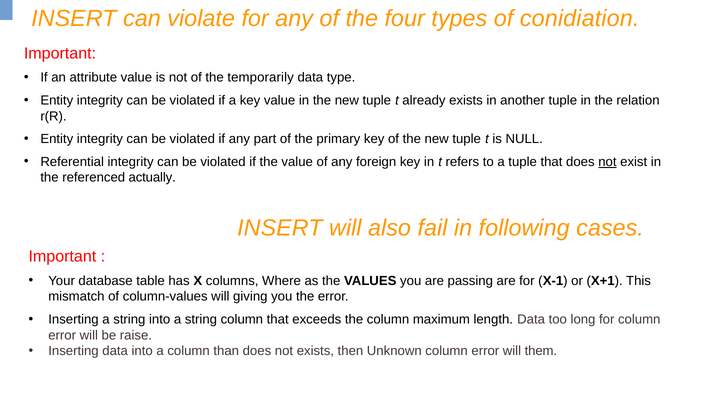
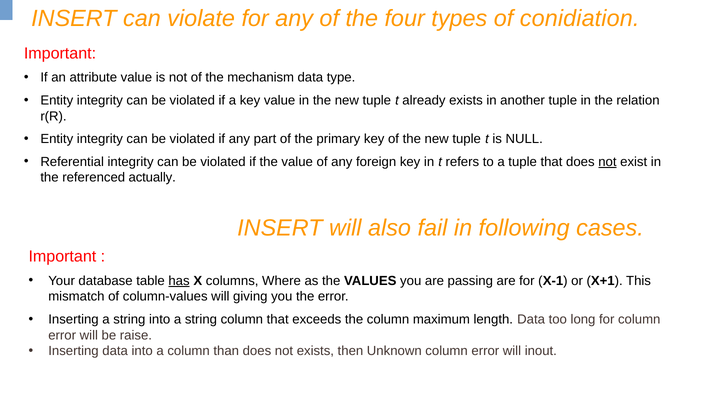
temporarily: temporarily -> mechanism
has underline: none -> present
them: them -> inout
